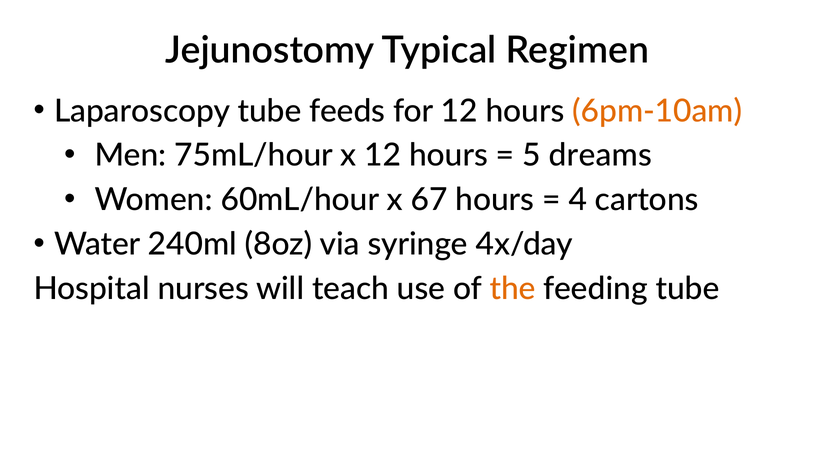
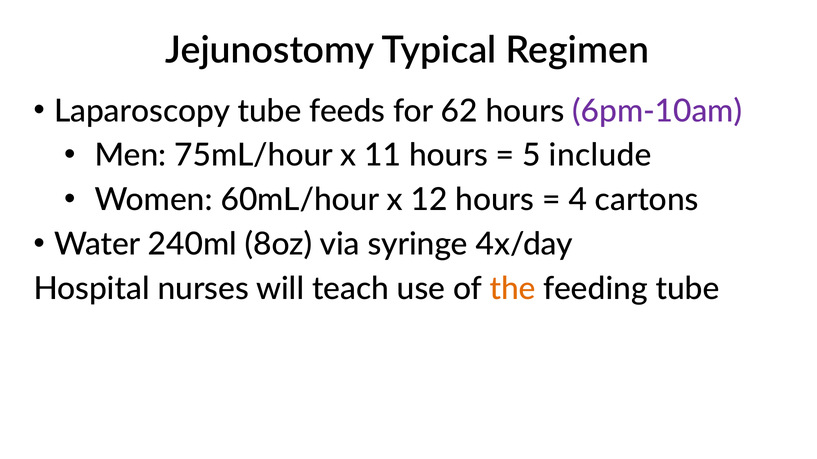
for 12: 12 -> 62
6pm-10am colour: orange -> purple
x 12: 12 -> 11
dreams: dreams -> include
67: 67 -> 12
